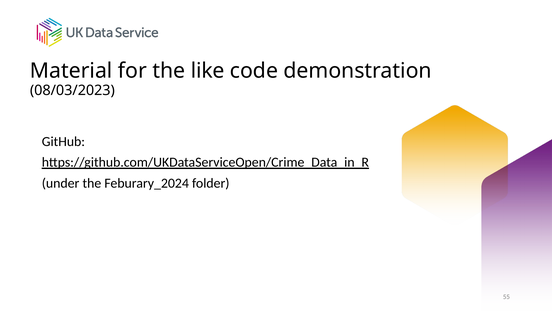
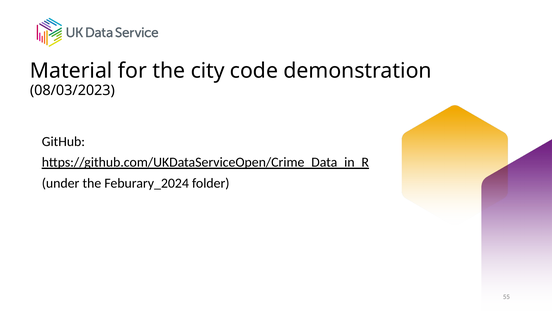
like: like -> city
